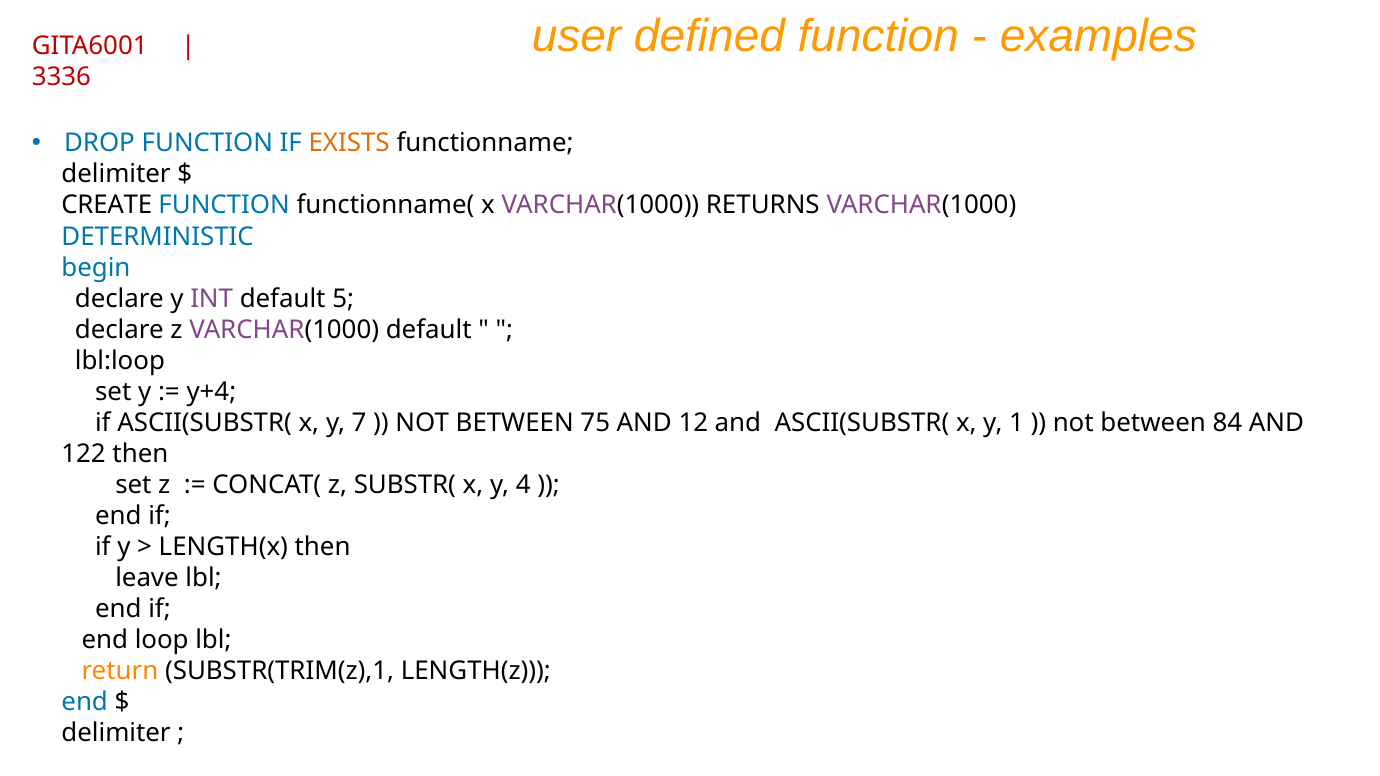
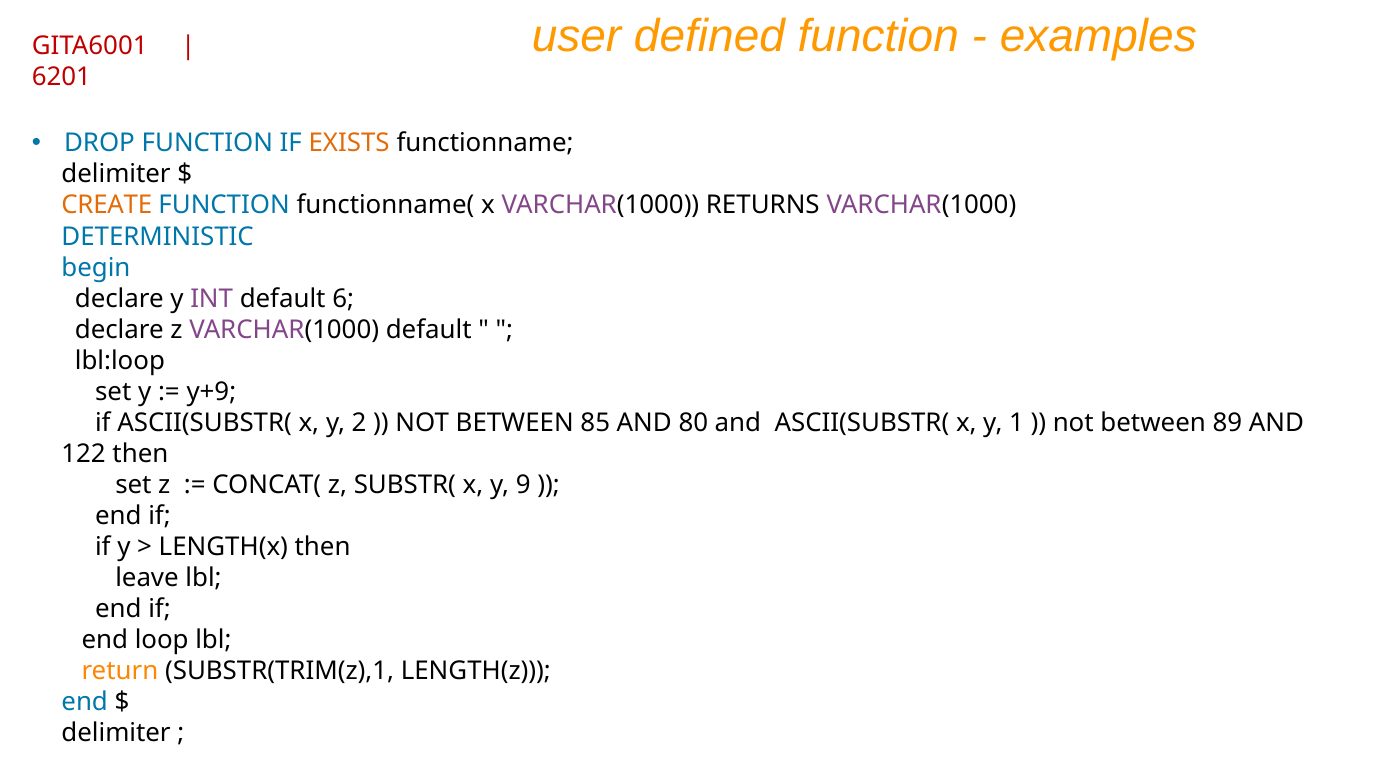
3336: 3336 -> 6201
CREATE colour: black -> orange
5: 5 -> 6
y+4: y+4 -> y+9
7: 7 -> 2
75: 75 -> 85
12: 12 -> 80
84: 84 -> 89
4: 4 -> 9
